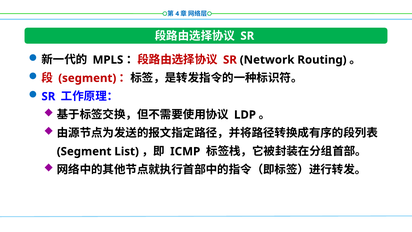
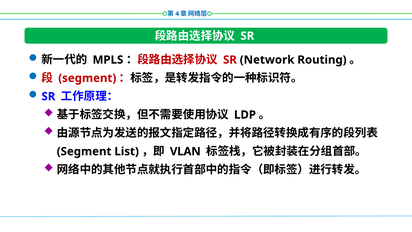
ICMP: ICMP -> VLAN
